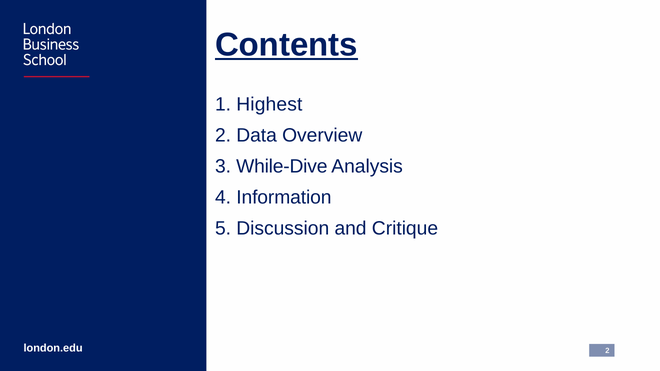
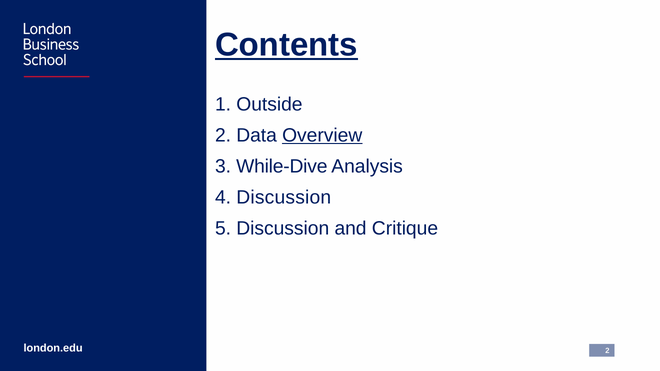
Highest: Highest -> Outside
Overview underline: none -> present
4 Information: Information -> Discussion
